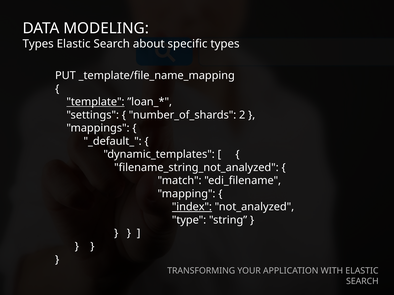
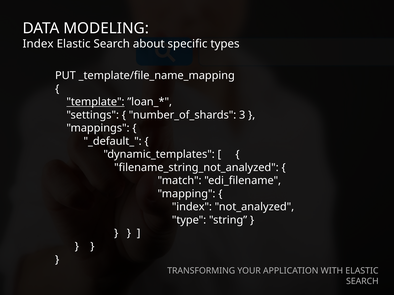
Types at (38, 44): Types -> Index
2: 2 -> 3
index at (192, 207) underline: present -> none
